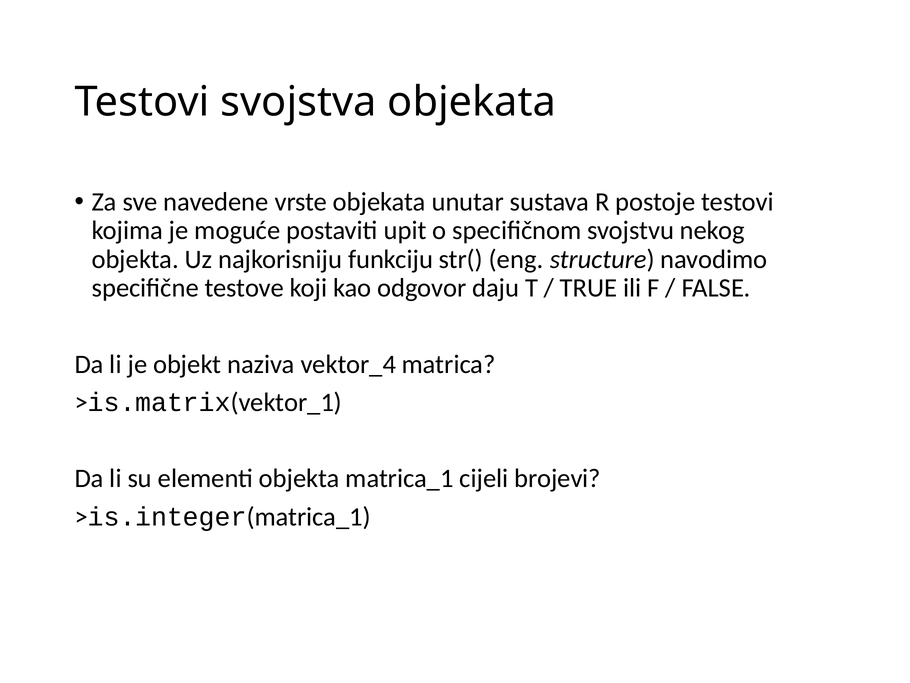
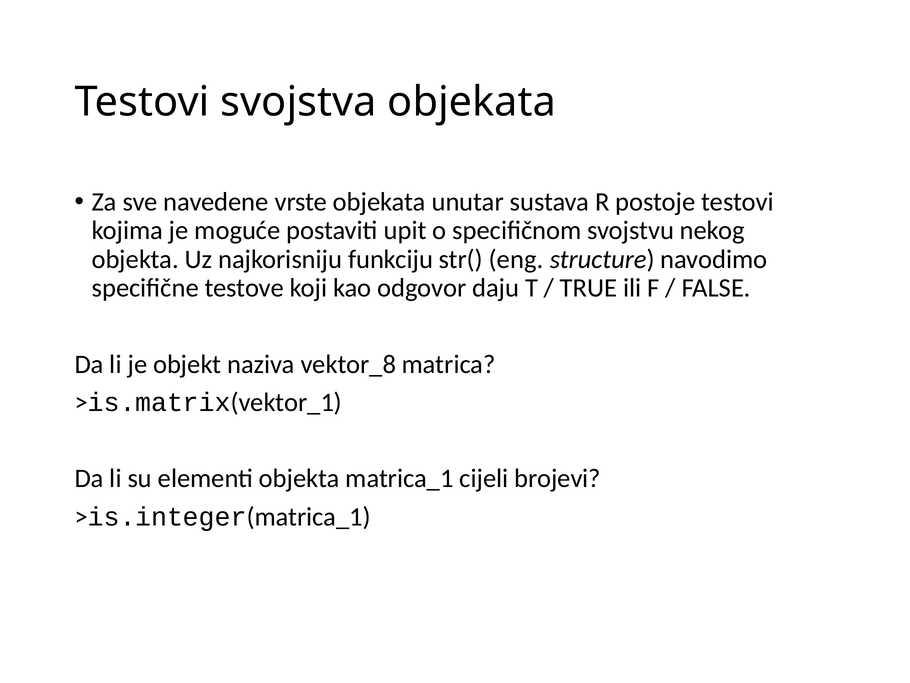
vektor_4: vektor_4 -> vektor_8
